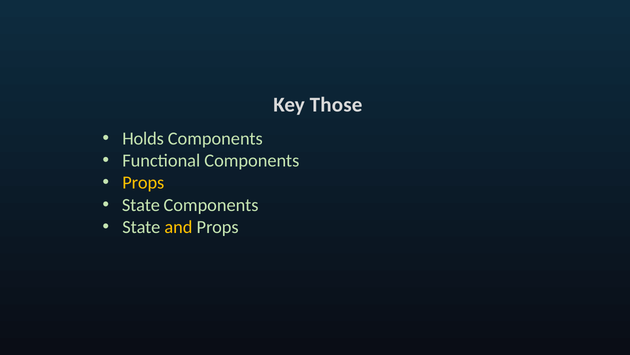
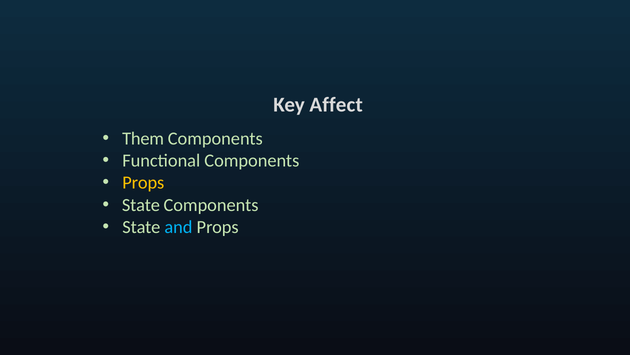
Those: Those -> Affect
Holds: Holds -> Them
and colour: yellow -> light blue
